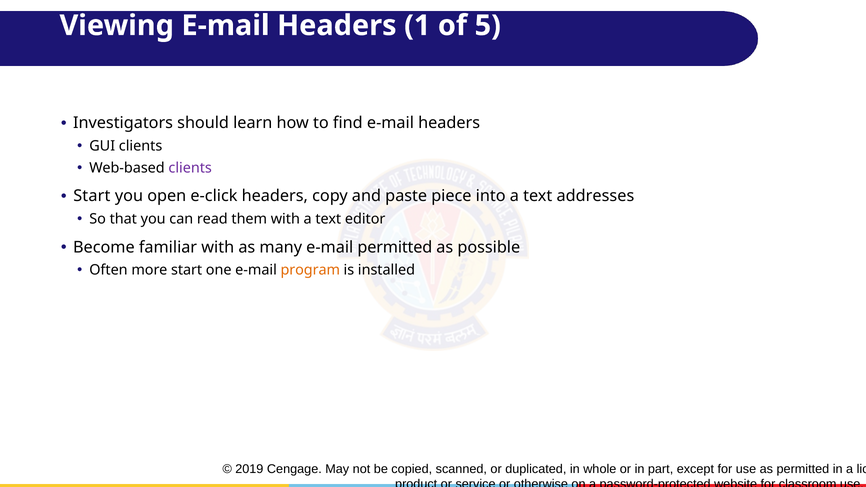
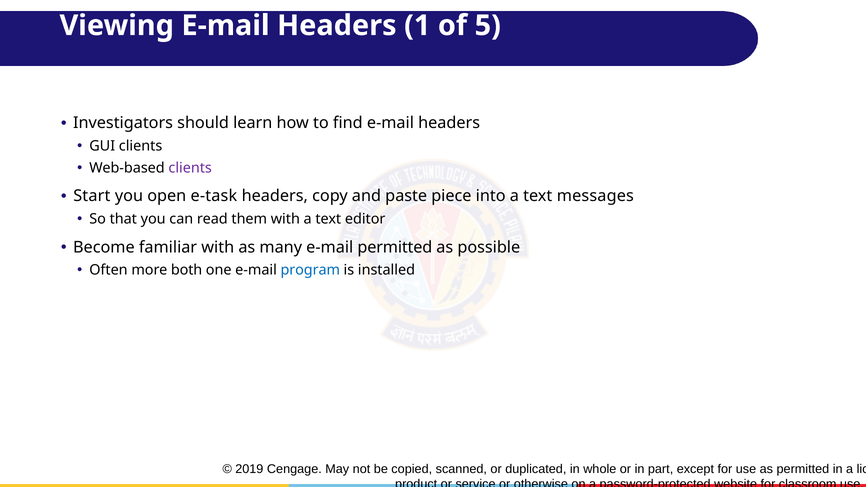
e-click: e-click -> e-task
addresses: addresses -> messages
more start: start -> both
program colour: orange -> blue
